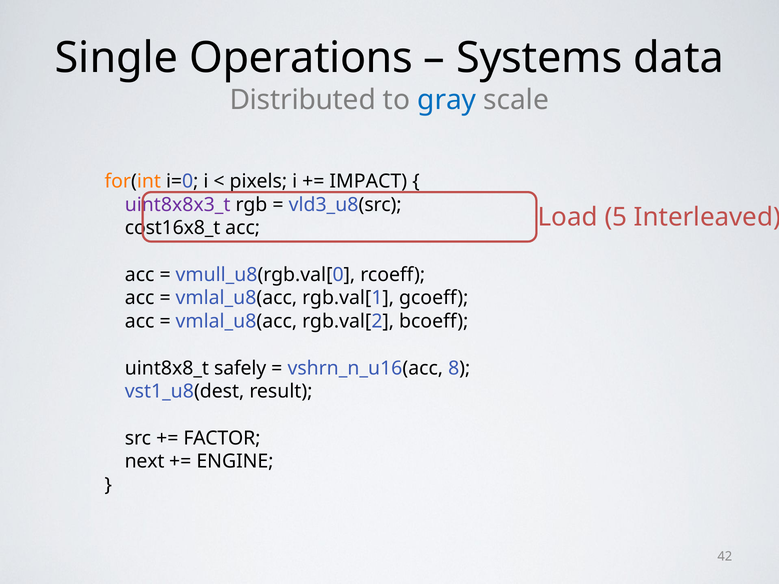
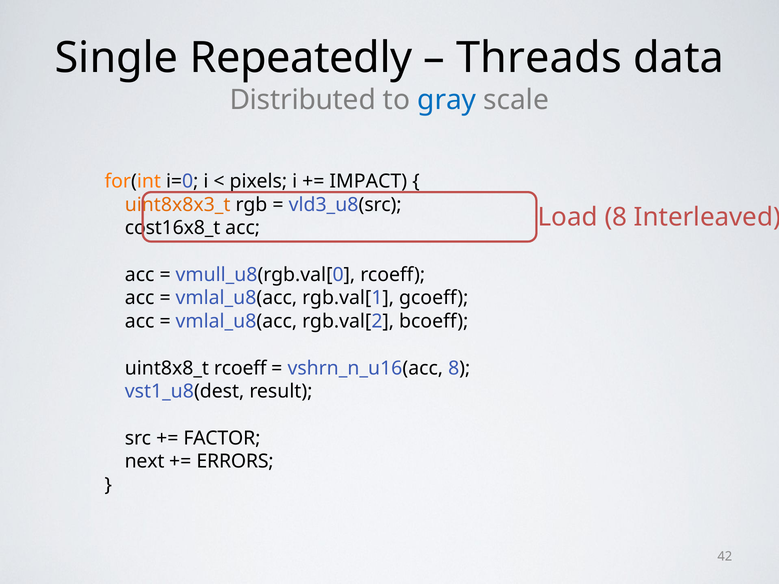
Operations: Operations -> Repeatedly
Systems: Systems -> Threads
uint8x8x3_t colour: purple -> orange
Load 5: 5 -> 8
uint8x8_t safely: safely -> rcoeff
ENGINE: ENGINE -> ERRORS
